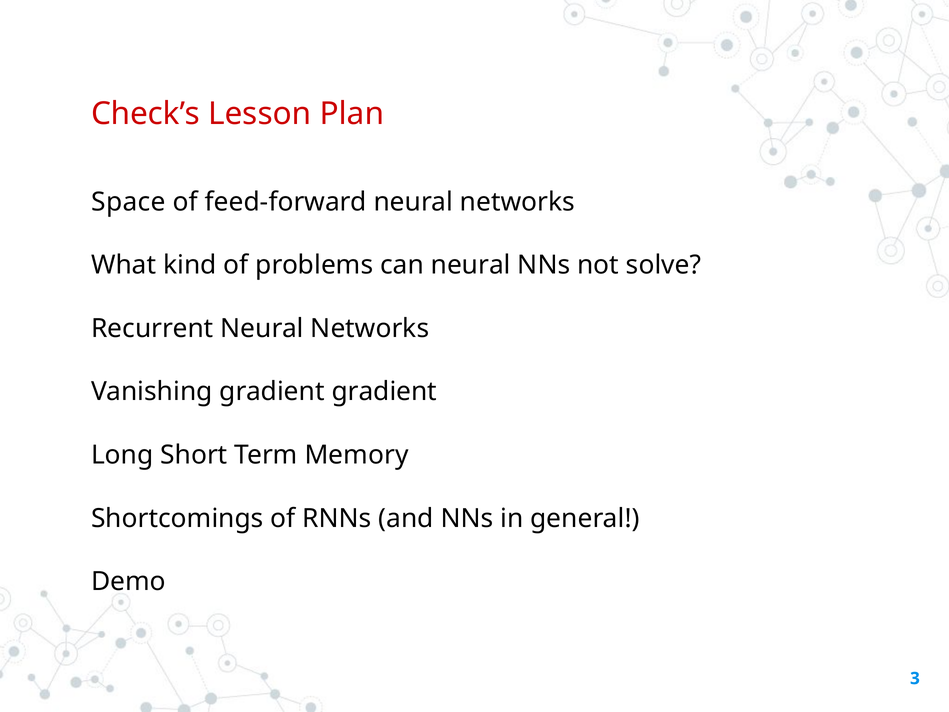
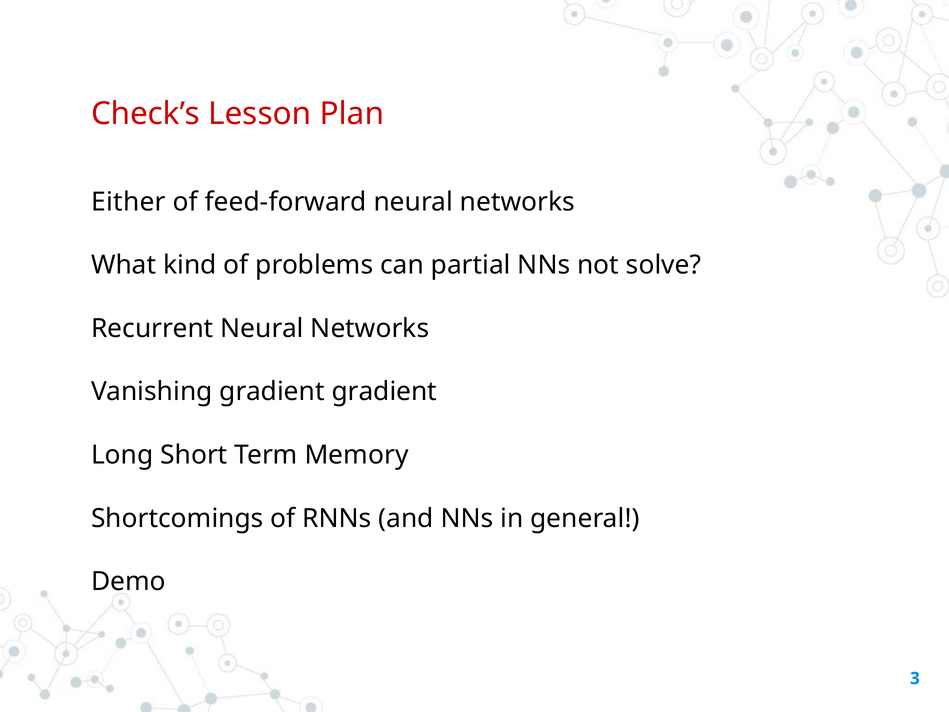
Space: Space -> Either
can neural: neural -> partial
